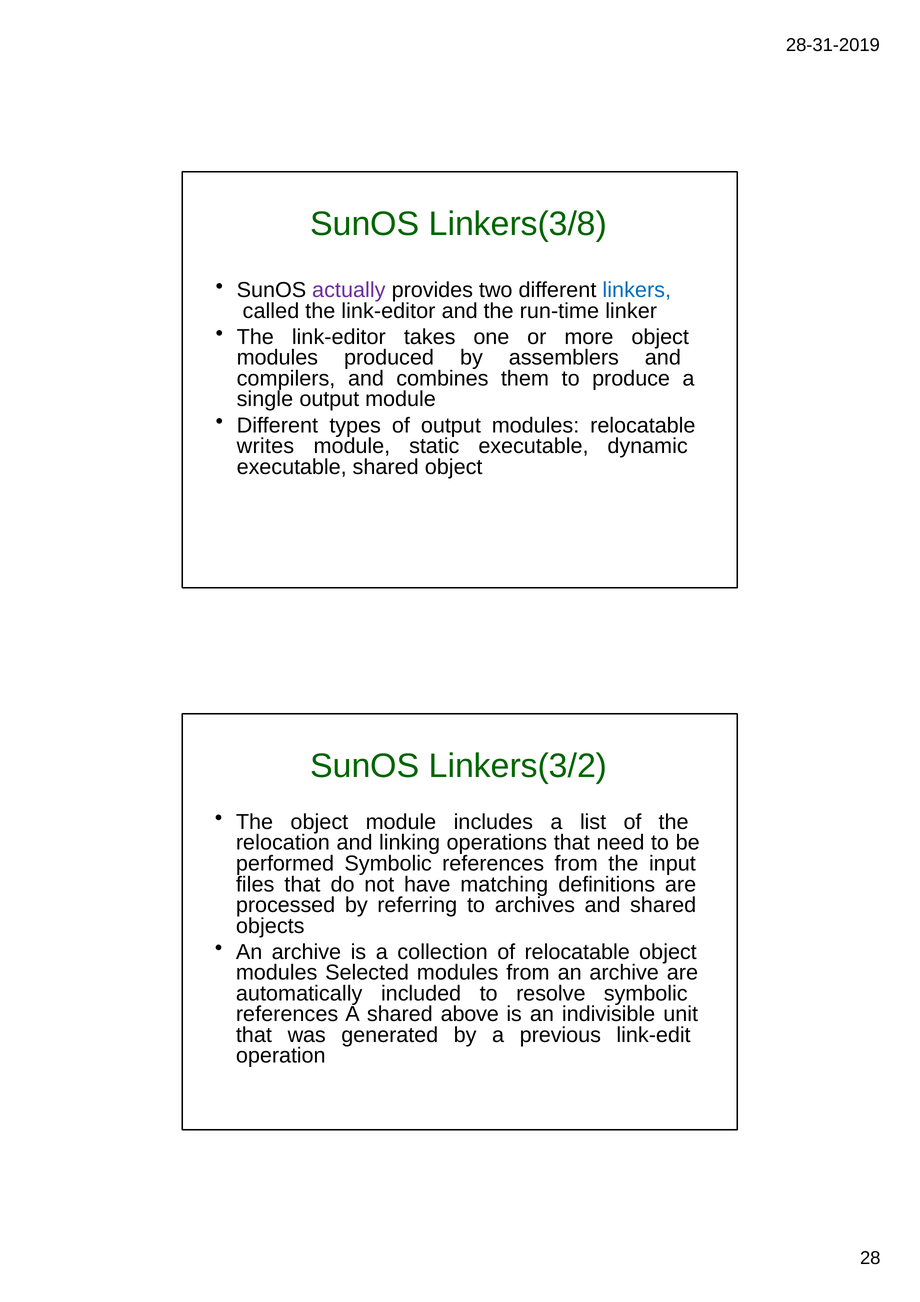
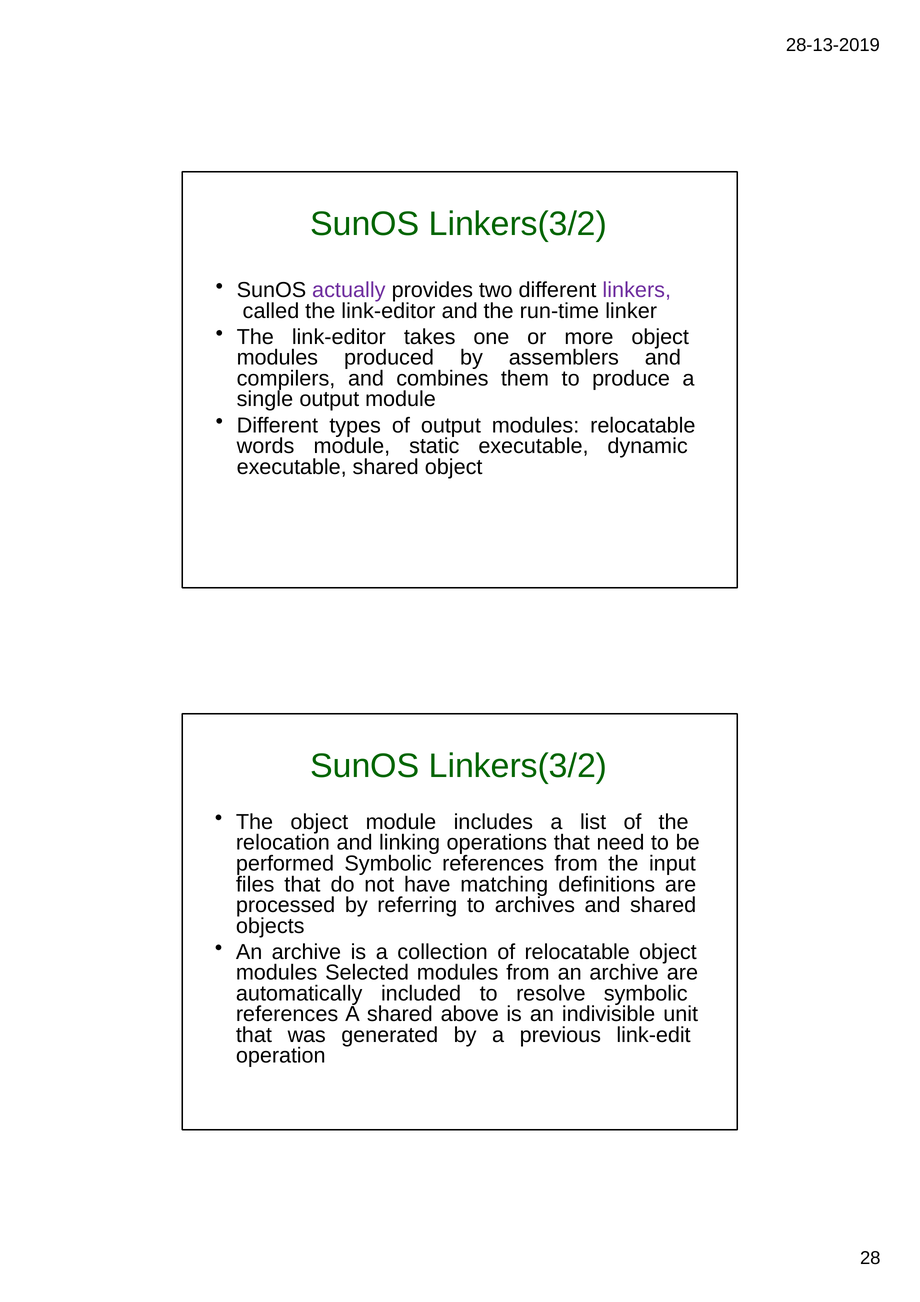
28-31-2019: 28-31-2019 -> 28-13-2019
Linkers(3/8 at (518, 224): Linkers(3/8 -> Linkers(3/2
linkers colour: blue -> purple
writes: writes -> words
